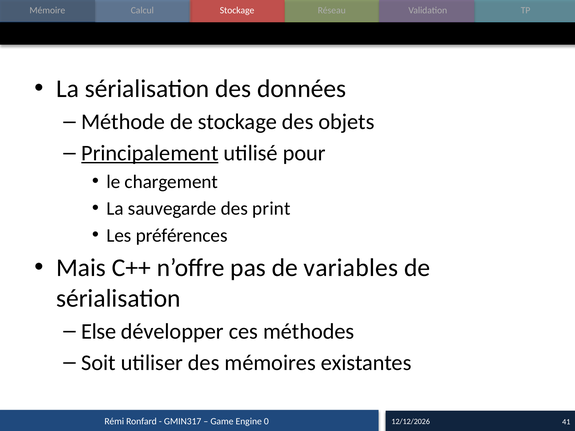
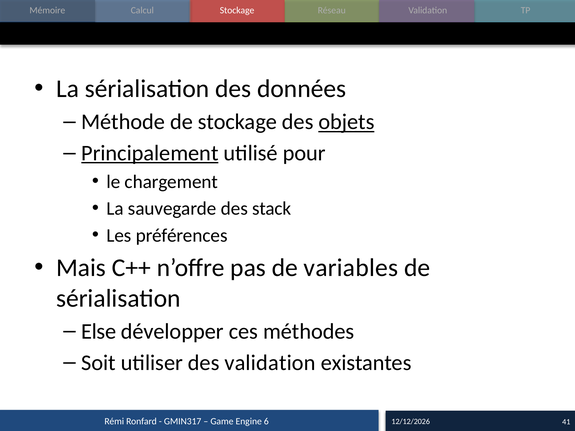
objets underline: none -> present
print: print -> stack
des mémoires: mémoires -> validation
0: 0 -> 6
